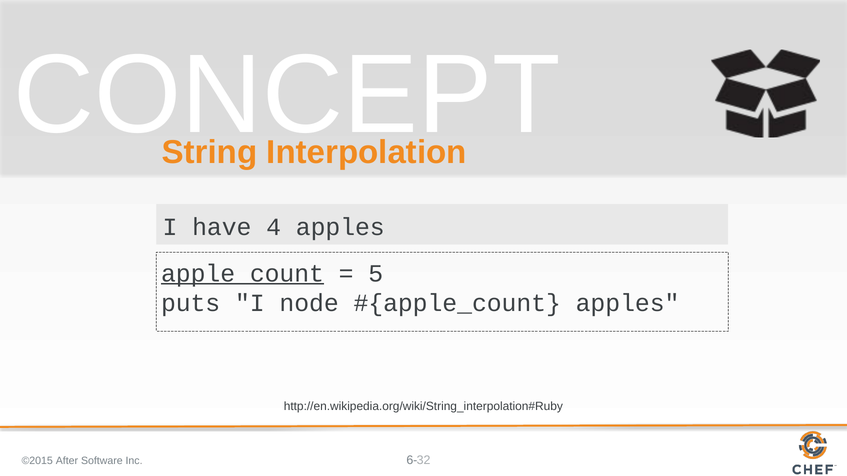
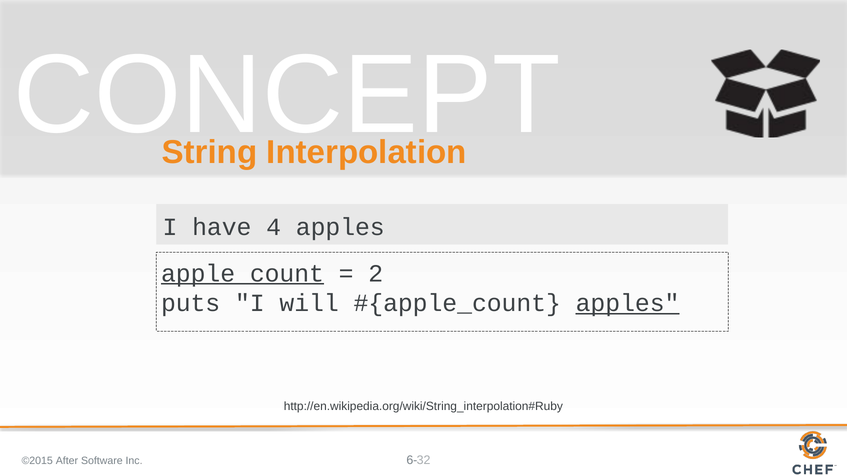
5: 5 -> 2
node: node -> will
apples at (628, 303) underline: none -> present
